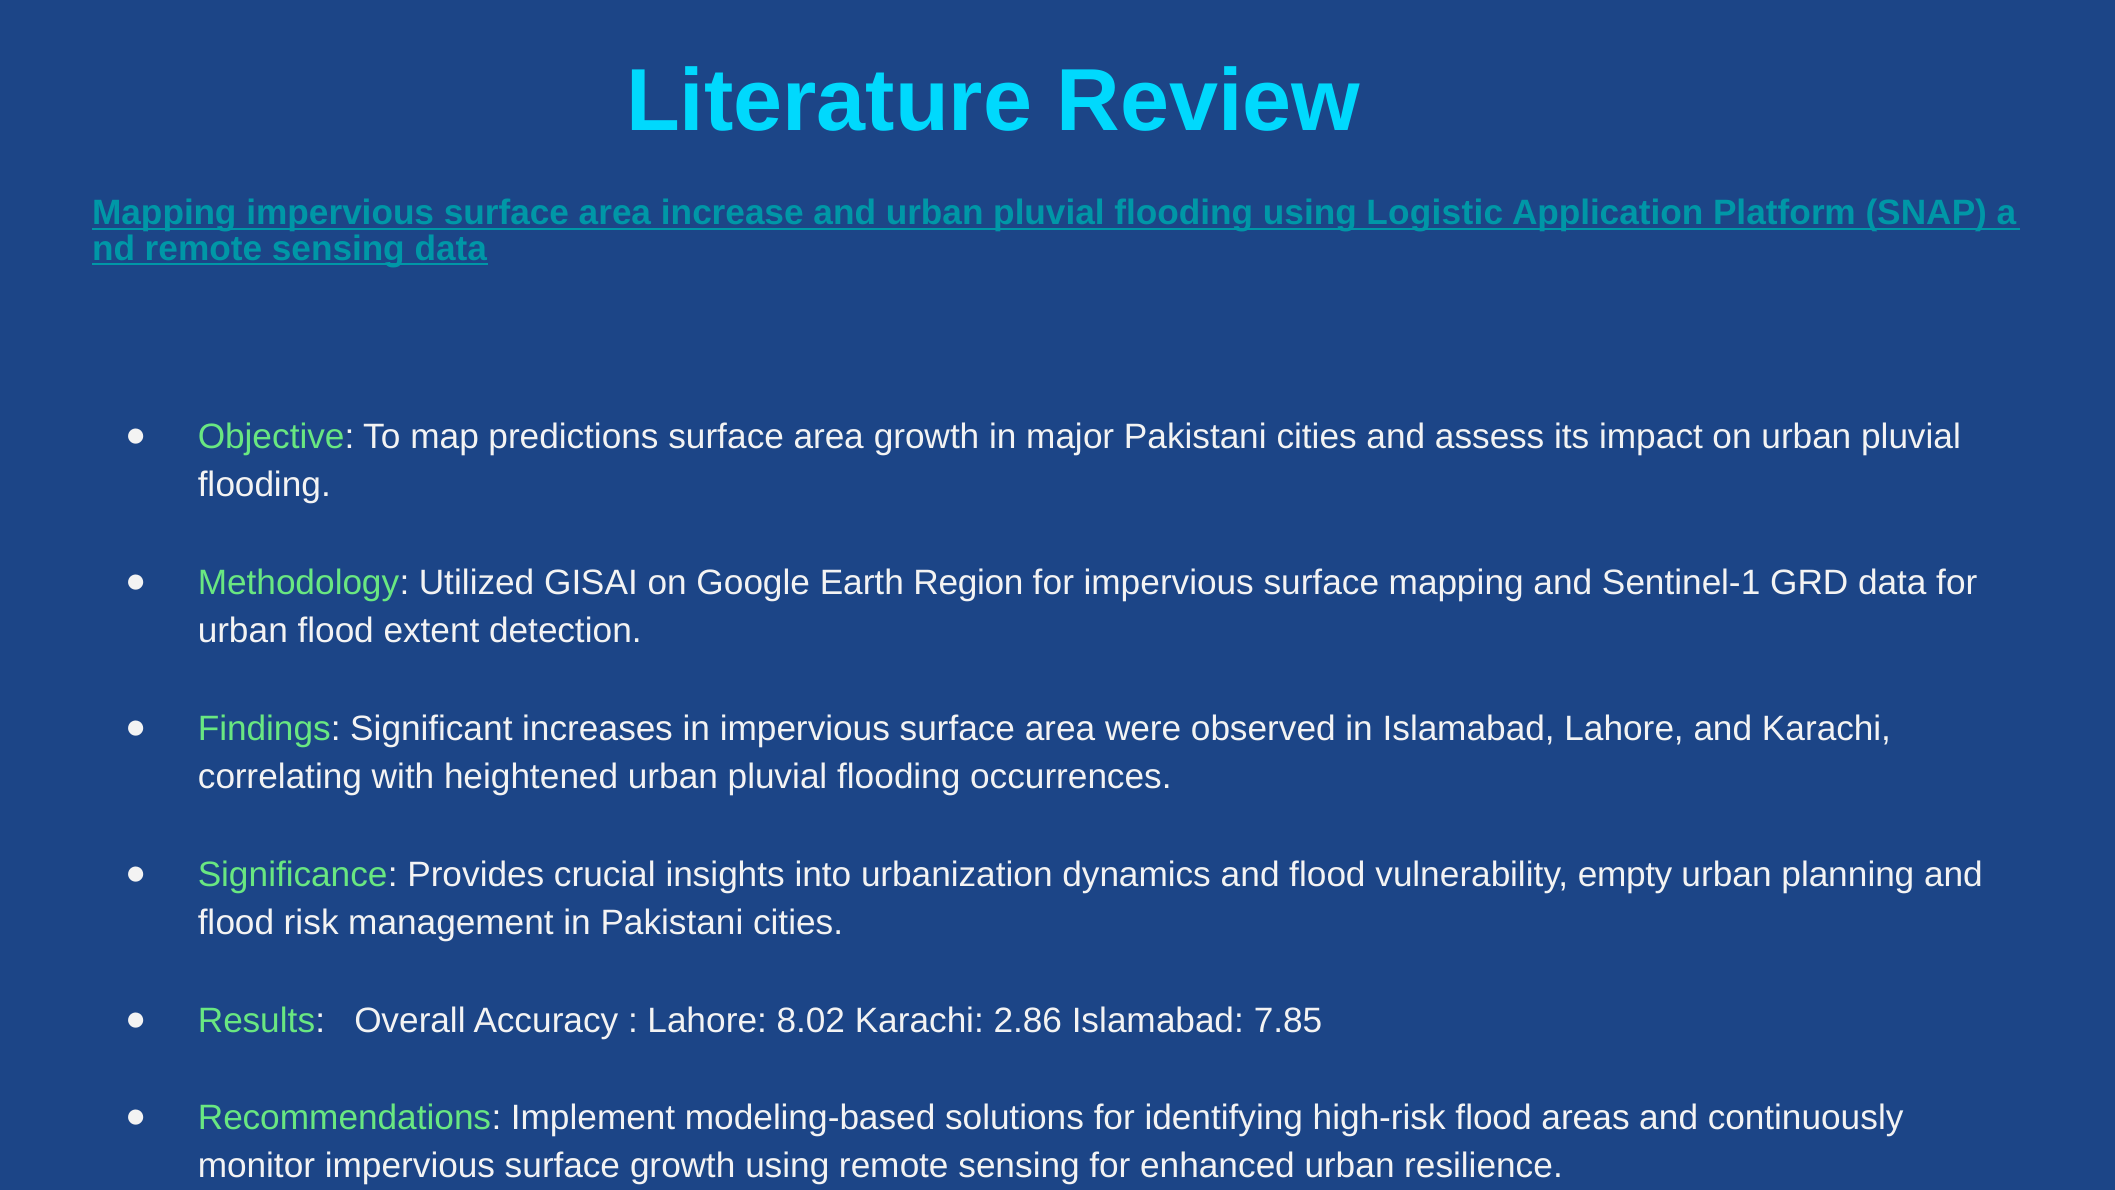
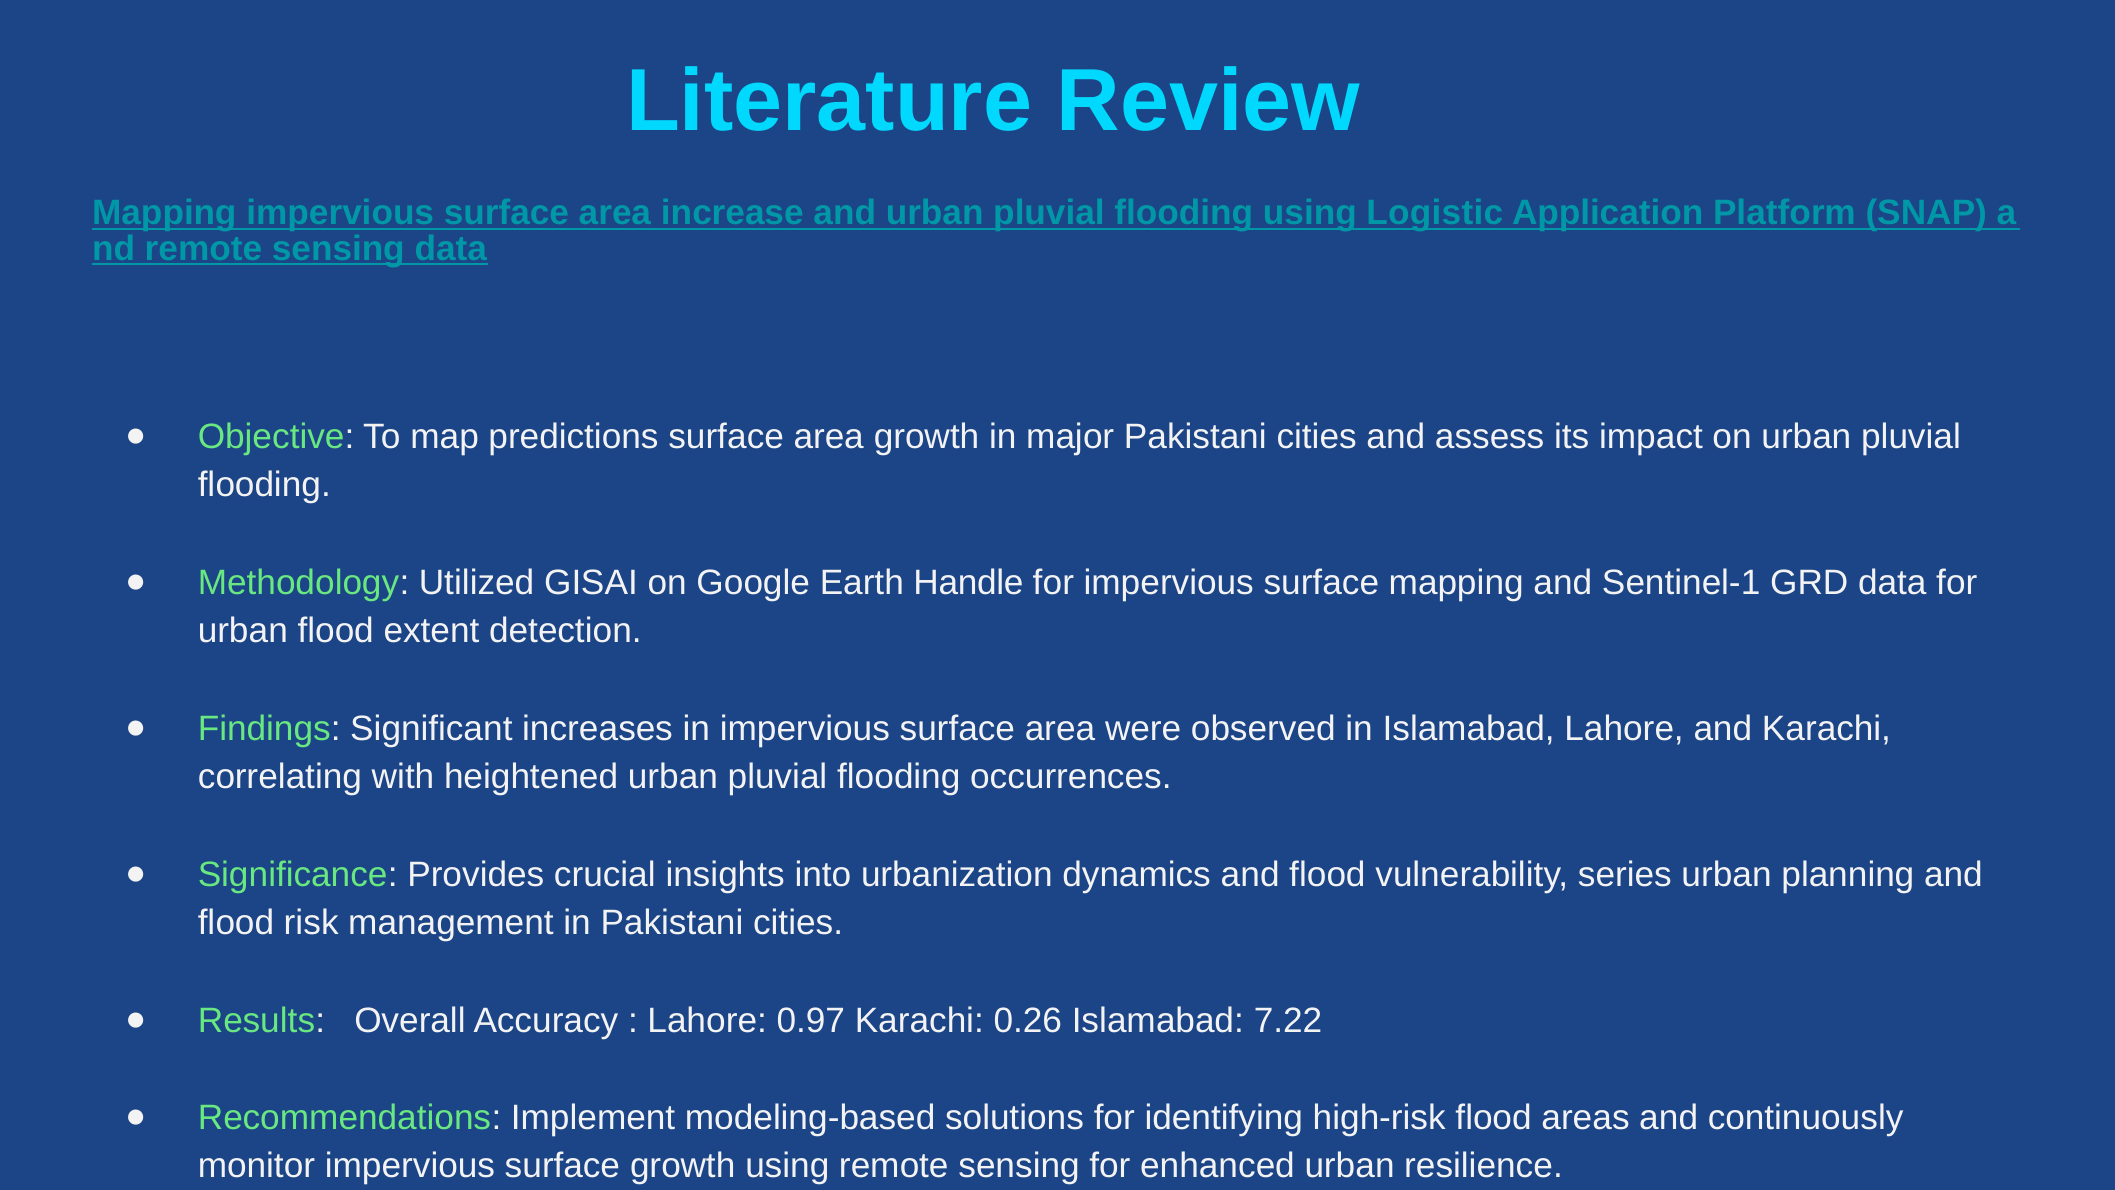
Region: Region -> Handle
empty: empty -> series
8.02: 8.02 -> 0.97
2.86: 2.86 -> 0.26
7.85: 7.85 -> 7.22
